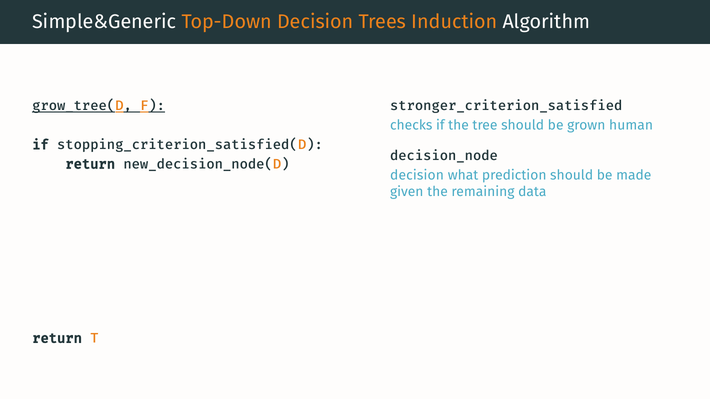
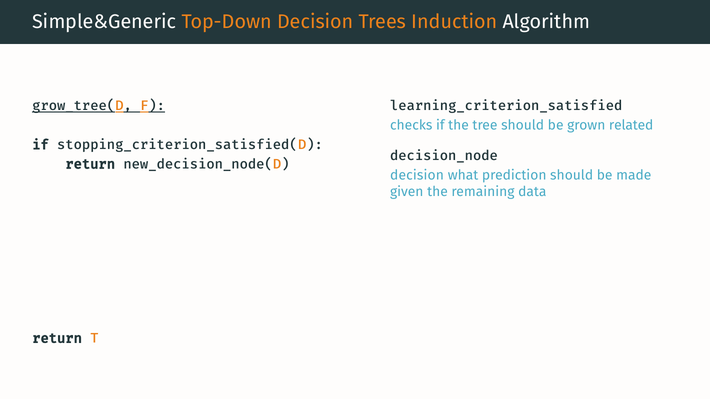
stronger_criterion_satisfied: stronger_criterion_satisfied -> learning_criterion_satisfied
human: human -> related
